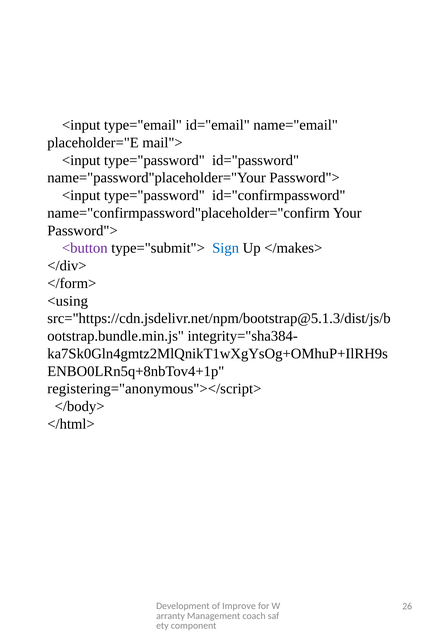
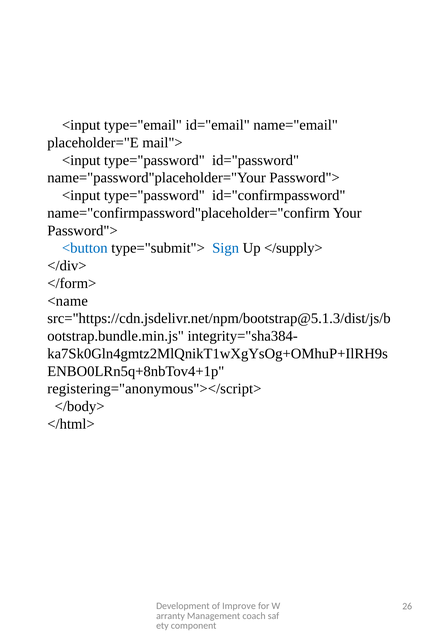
<button colour: purple -> blue
</makes>: </makes> -> </supply>
<using: <using -> <name
